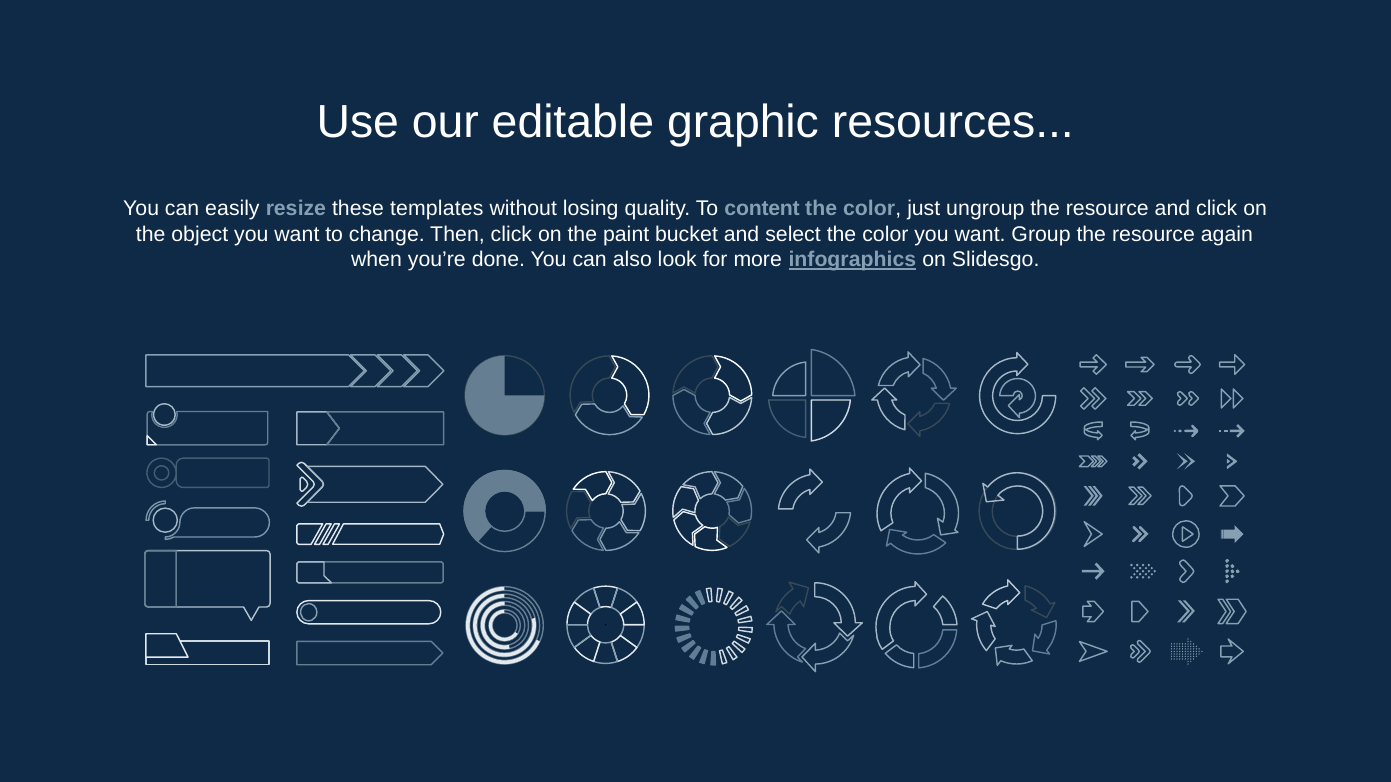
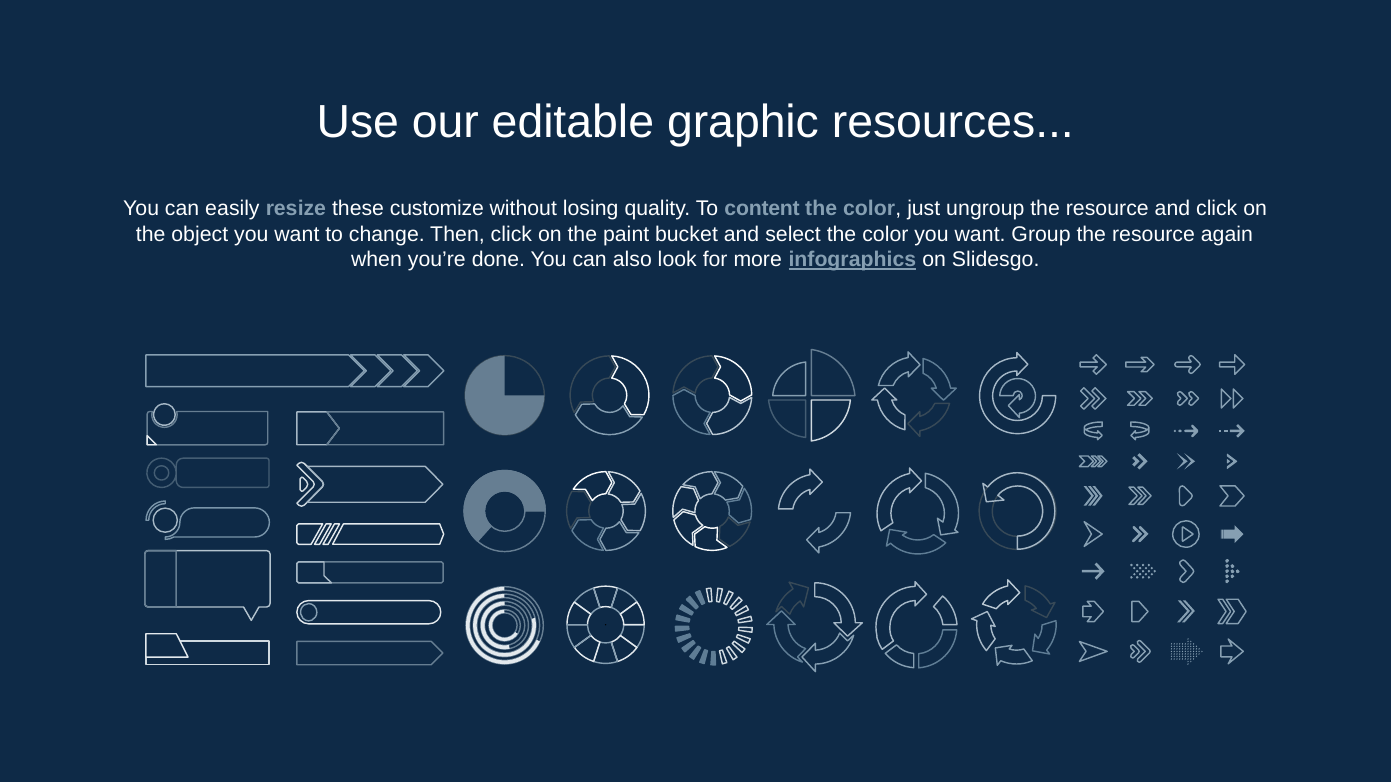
templates: templates -> customize
